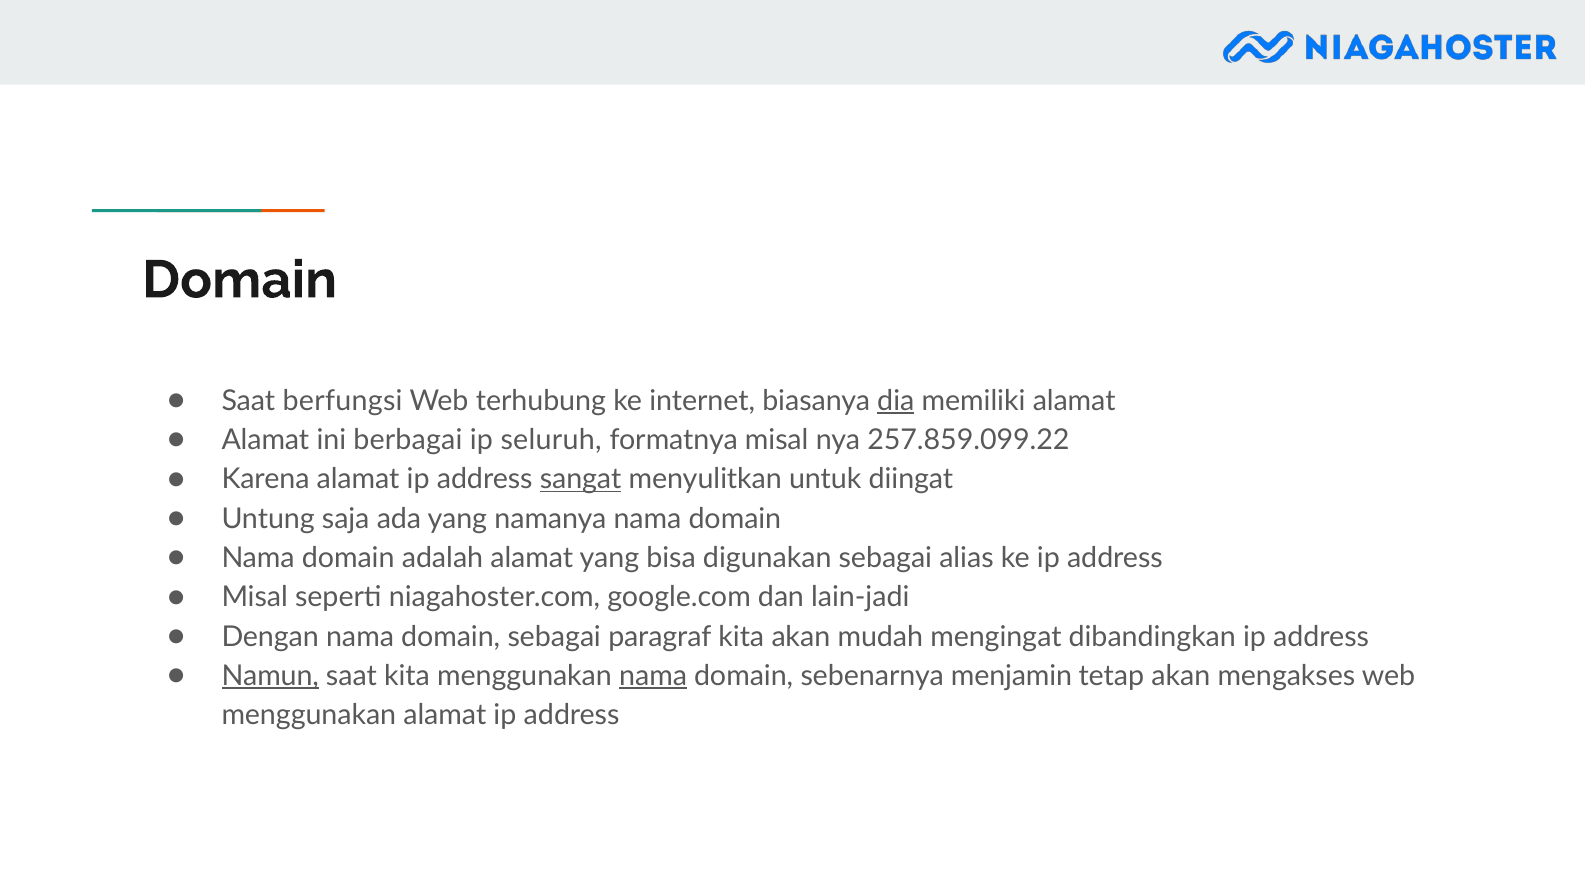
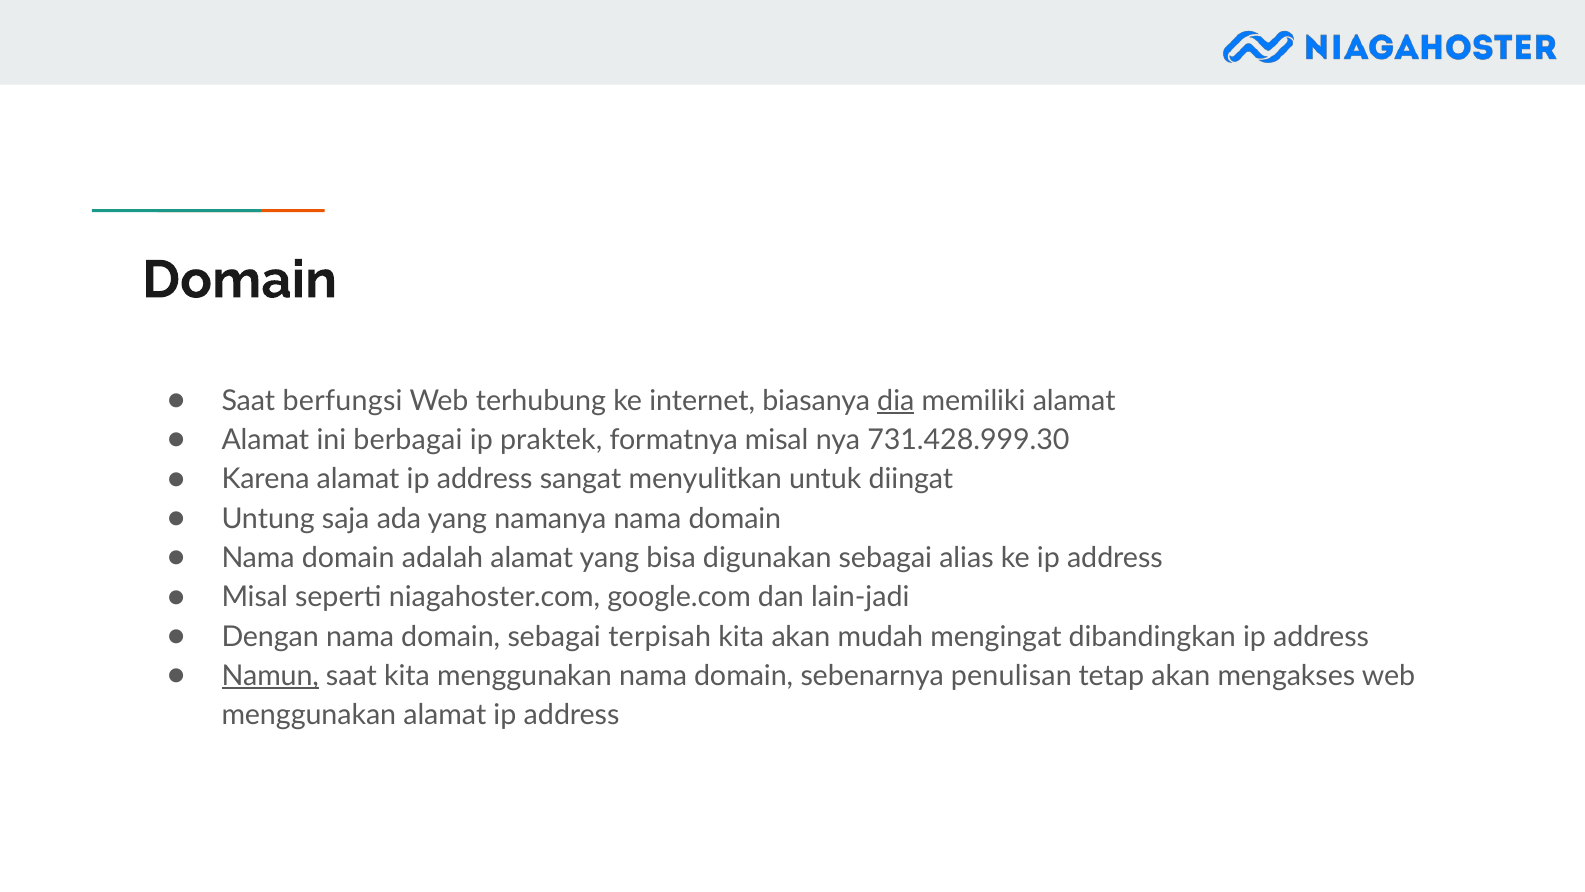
seluruh: seluruh -> praktek
257.859.099.22: 257.859.099.22 -> 731.428.999.30
sangat underline: present -> none
paragraf: paragraf -> terpisah
nama at (653, 676) underline: present -> none
menjamin: menjamin -> penulisan
